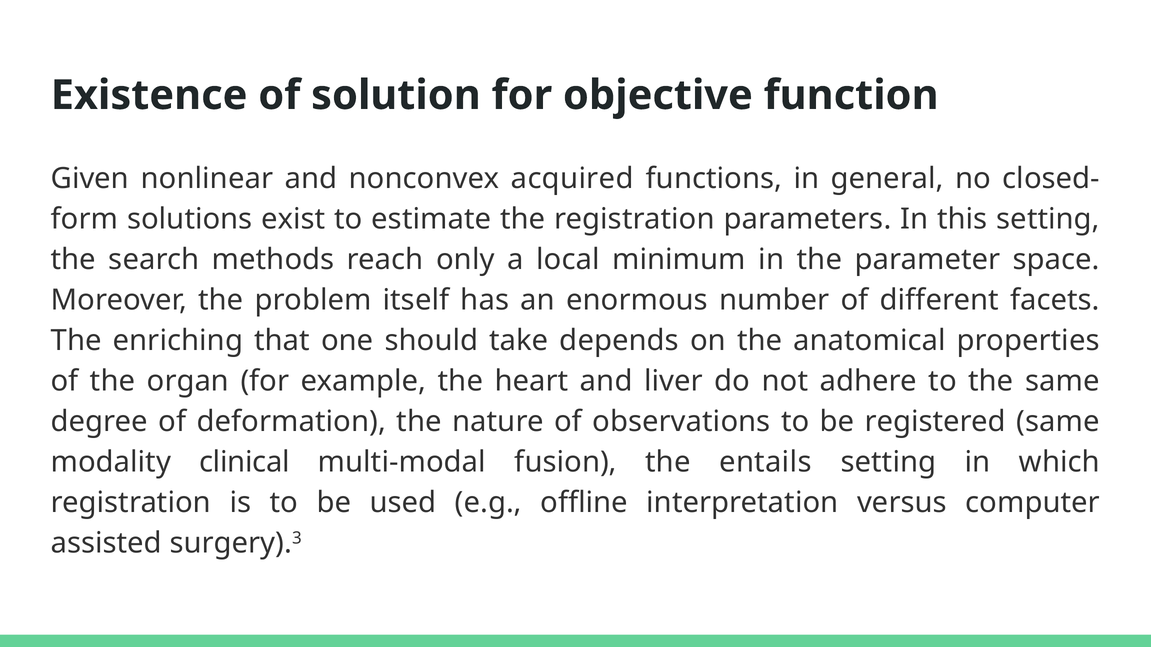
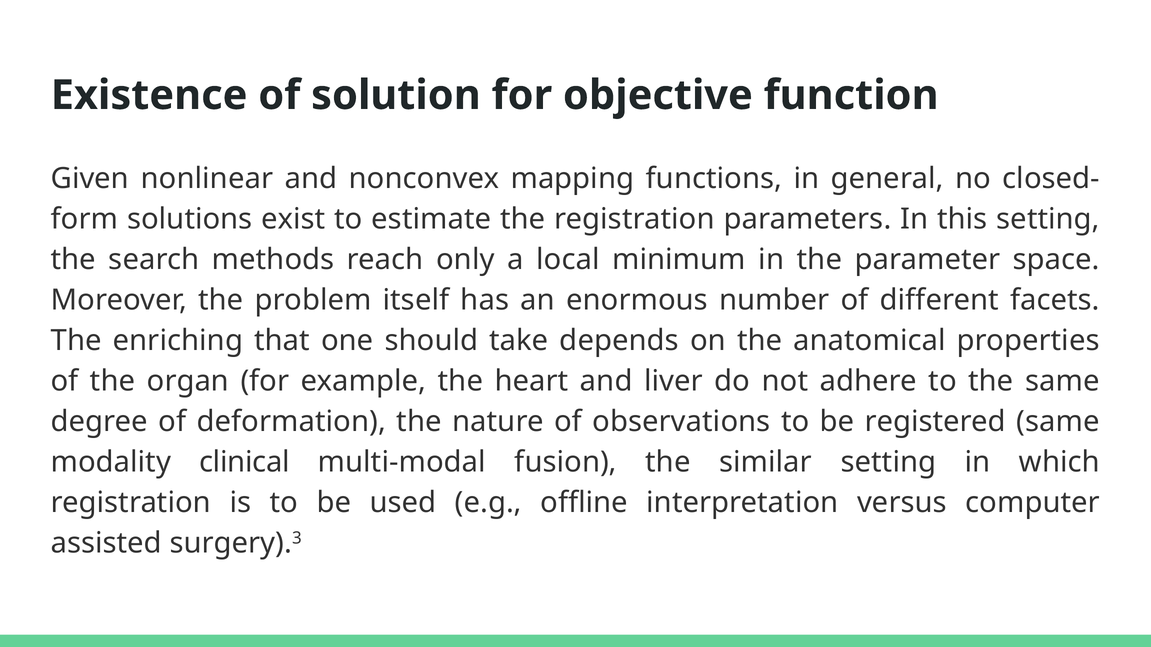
acquired: acquired -> mapping
entails: entails -> similar
